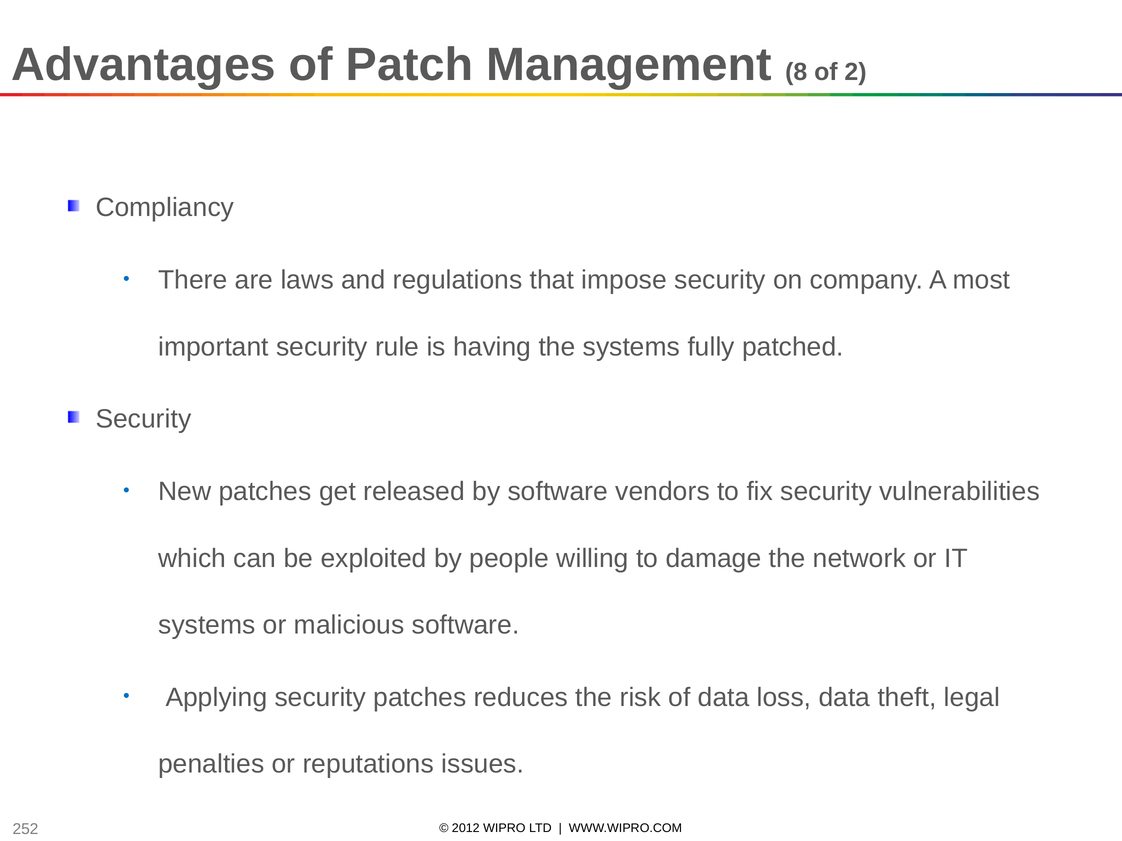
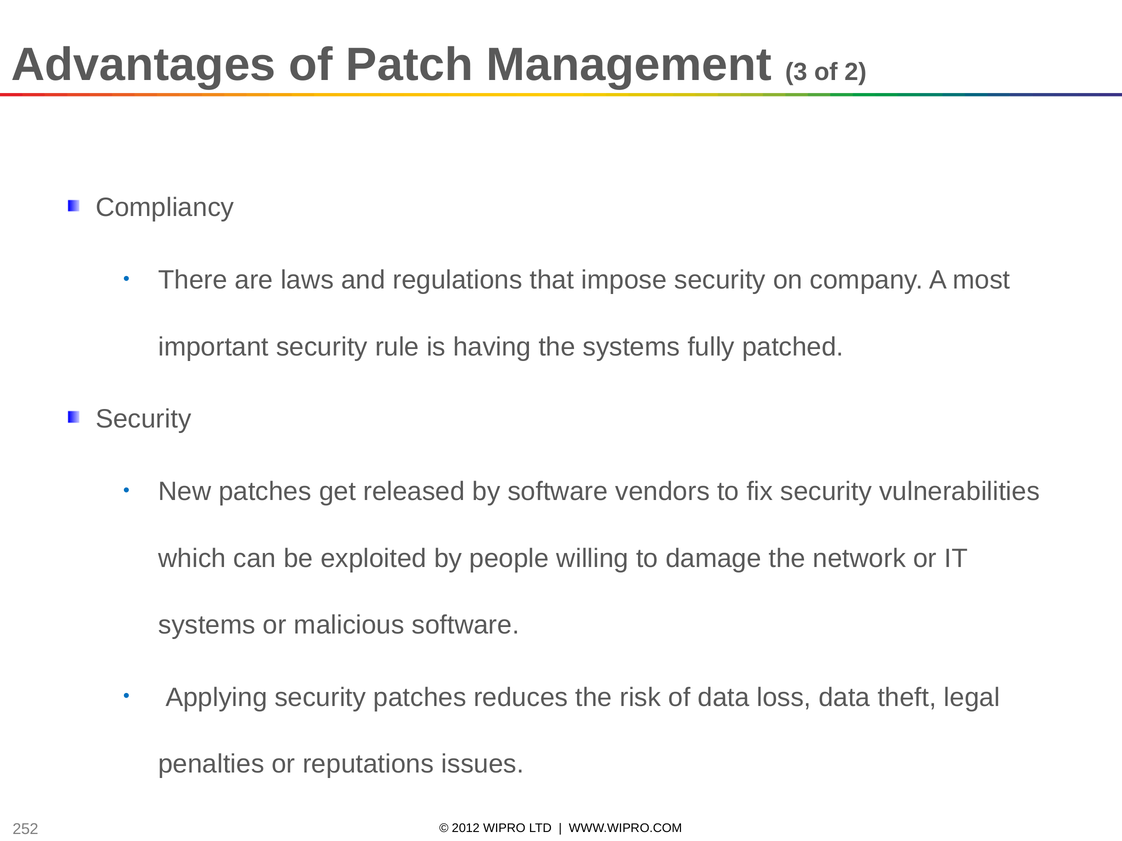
8: 8 -> 3
